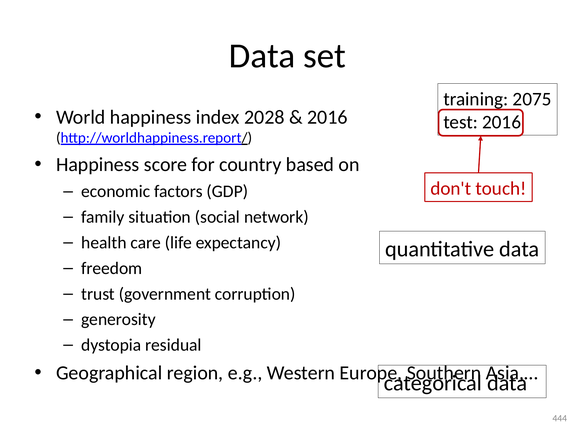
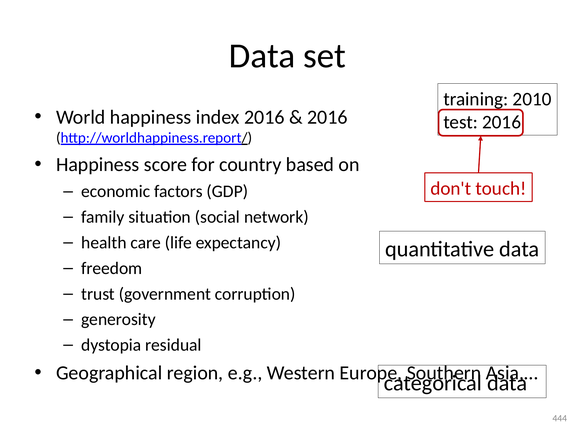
2075: 2075 -> 2010
index 2028: 2028 -> 2016
